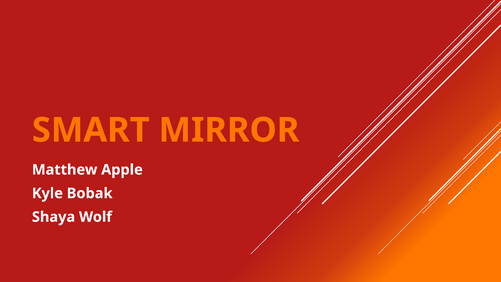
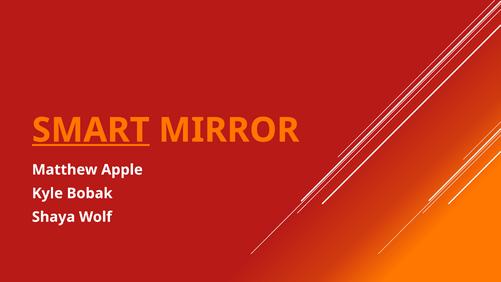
SMART underline: none -> present
